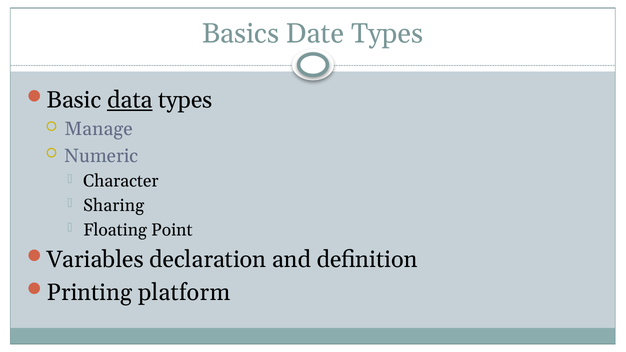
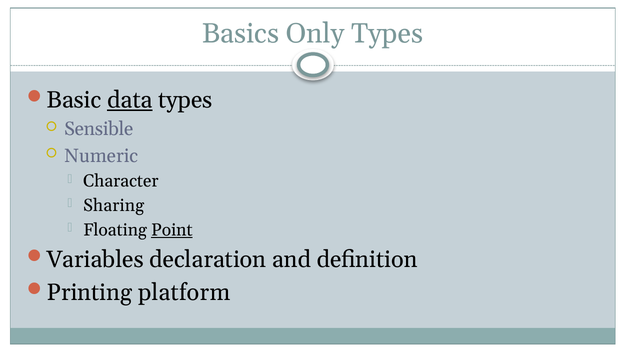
Date: Date -> Only
Manage: Manage -> Sensible
Point underline: none -> present
